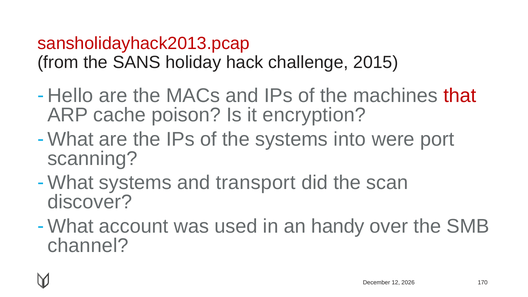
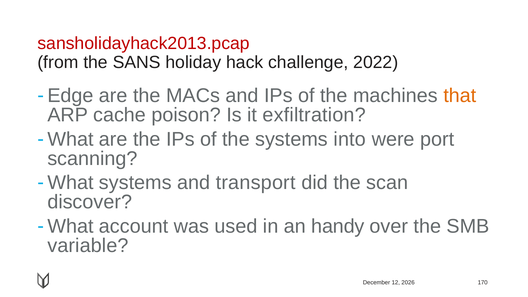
2015: 2015 -> 2022
Hello: Hello -> Edge
that colour: red -> orange
encryption: encryption -> exfiltration
channel: channel -> variable
